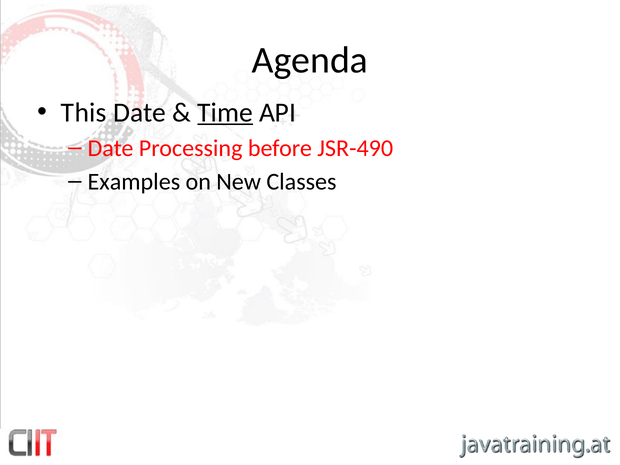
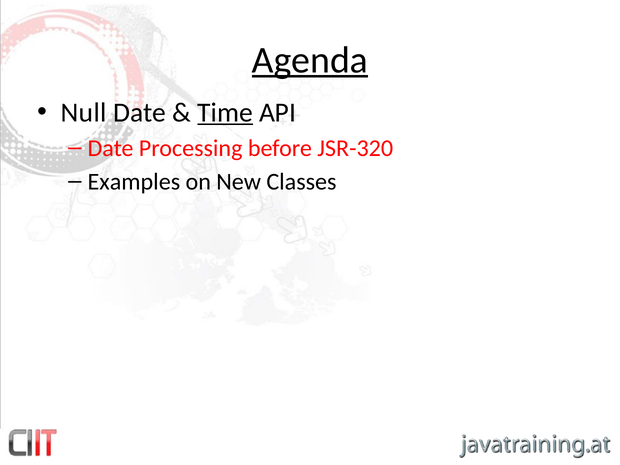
Agenda underline: none -> present
This: This -> Null
JSR-490: JSR-490 -> JSR-320
